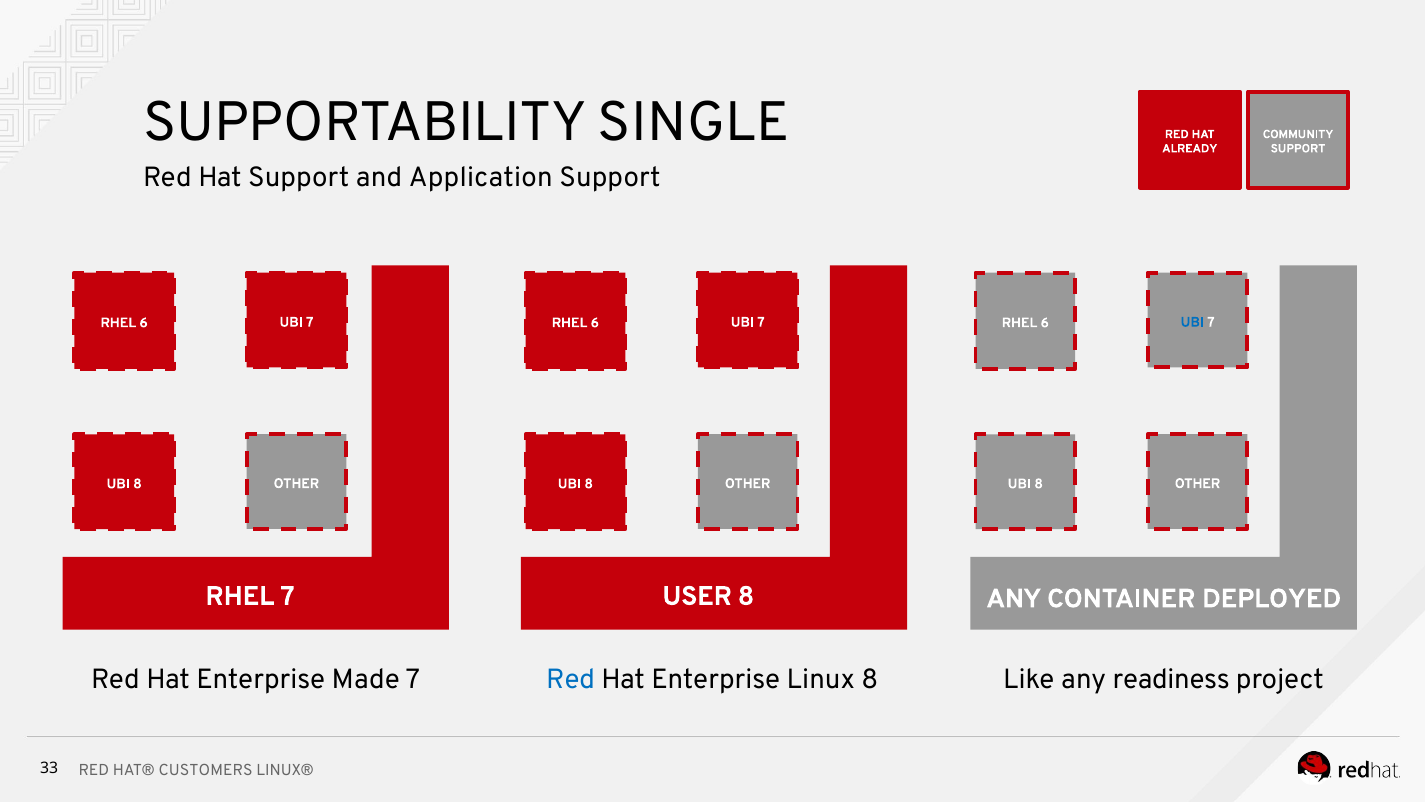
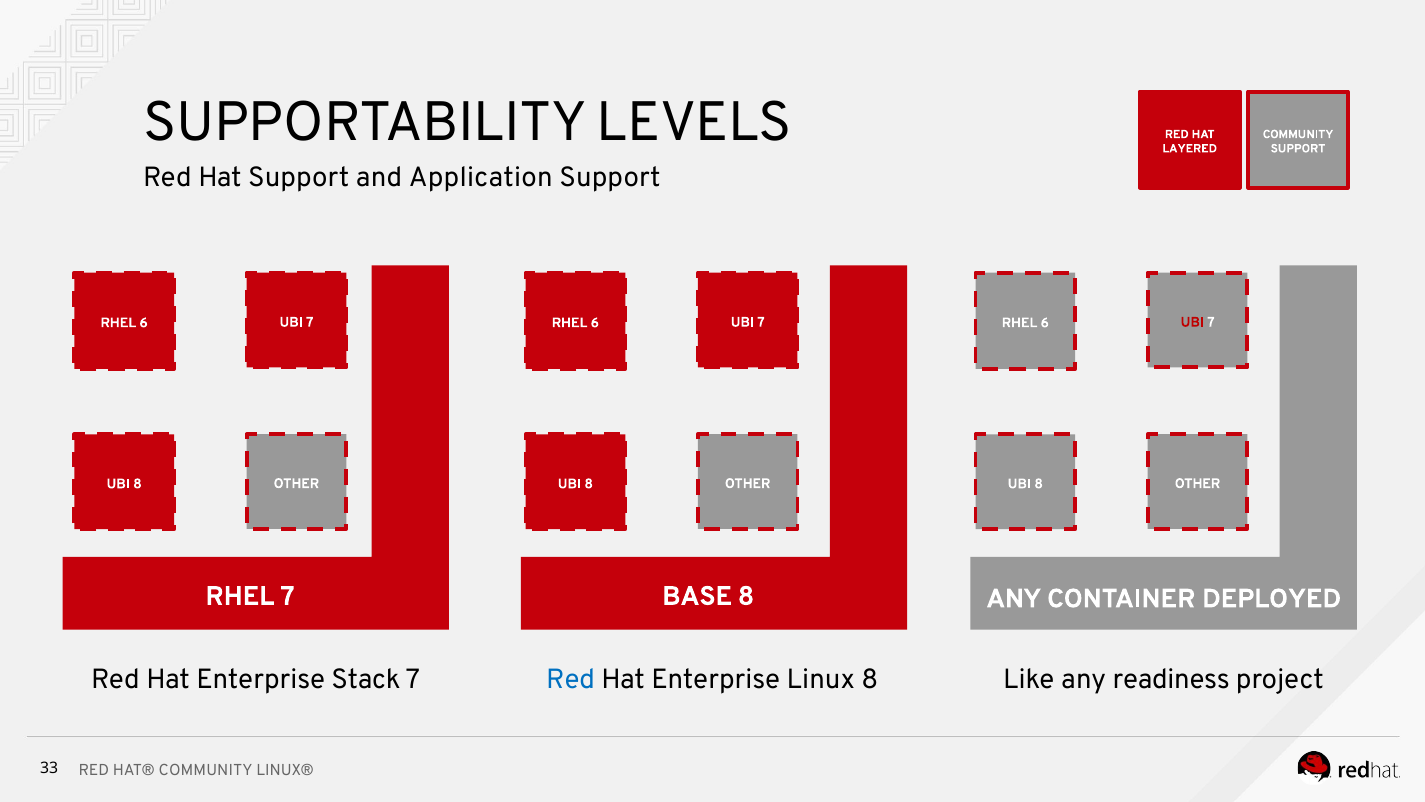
SINGLE: SINGLE -> LEVELS
ALREADY: ALREADY -> LAYERED
UBI at (1192, 322) colour: blue -> red
USER: USER -> BASE
Made: Made -> Stack
CUSTOMERS at (206, 769): CUSTOMERS -> COMMUNITY
